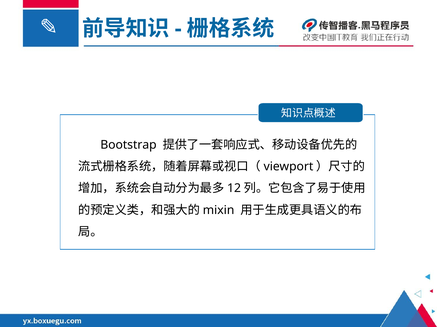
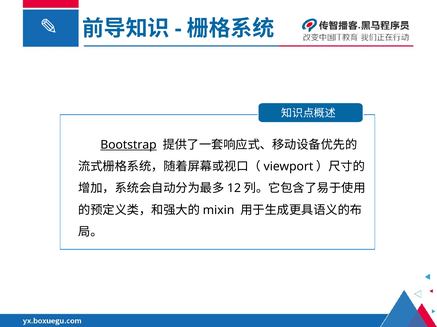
Bootstrap underline: none -> present
